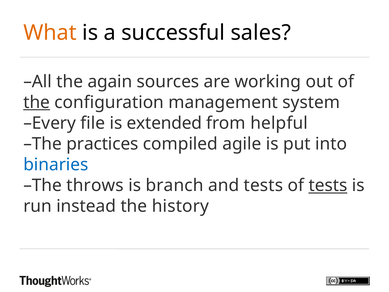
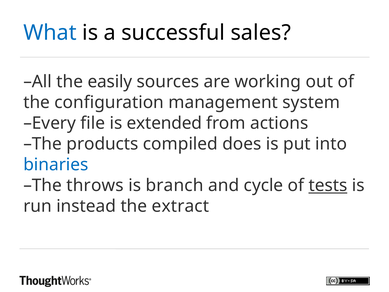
What colour: orange -> blue
again: again -> easily
the at (37, 102) underline: present -> none
helpful: helpful -> actions
practices: practices -> products
agile: agile -> does
and tests: tests -> cycle
history: history -> extract
